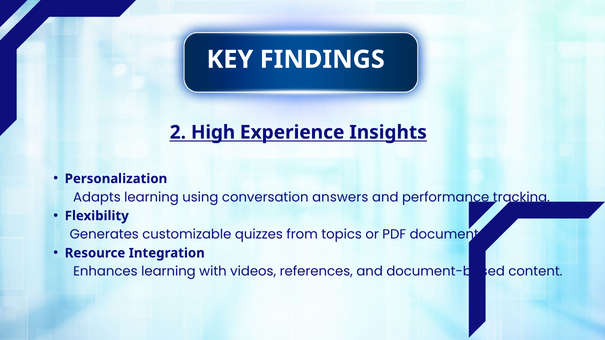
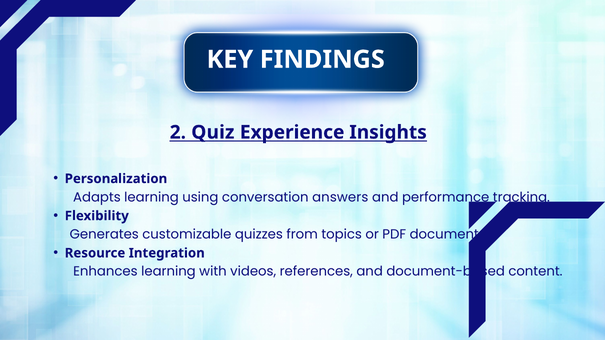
High: High -> Quiz
